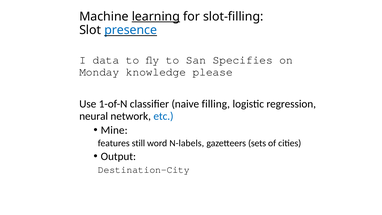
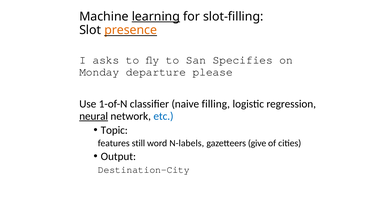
presence colour: blue -> orange
data: data -> asks
knowledge: knowledge -> departure
neural underline: none -> present
Mine: Mine -> Topic
sets: sets -> give
